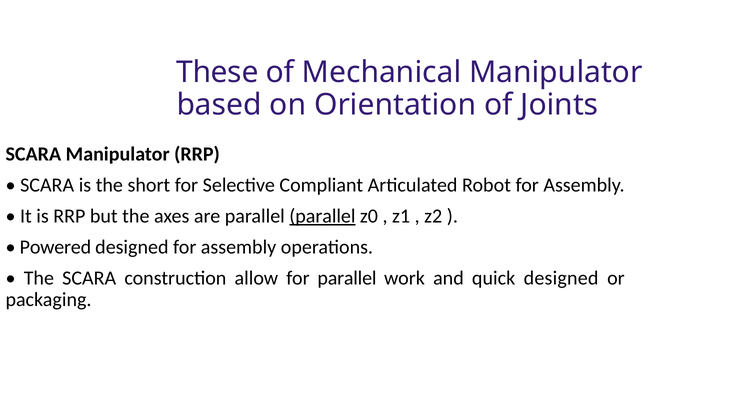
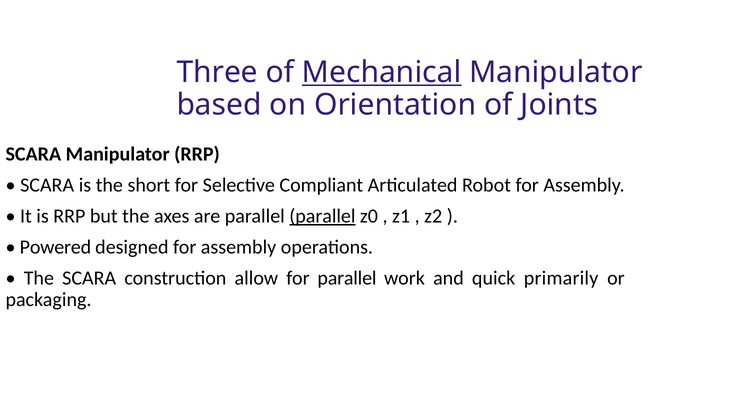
These: These -> Three
Mechanical underline: none -> present
quick designed: designed -> primarily
